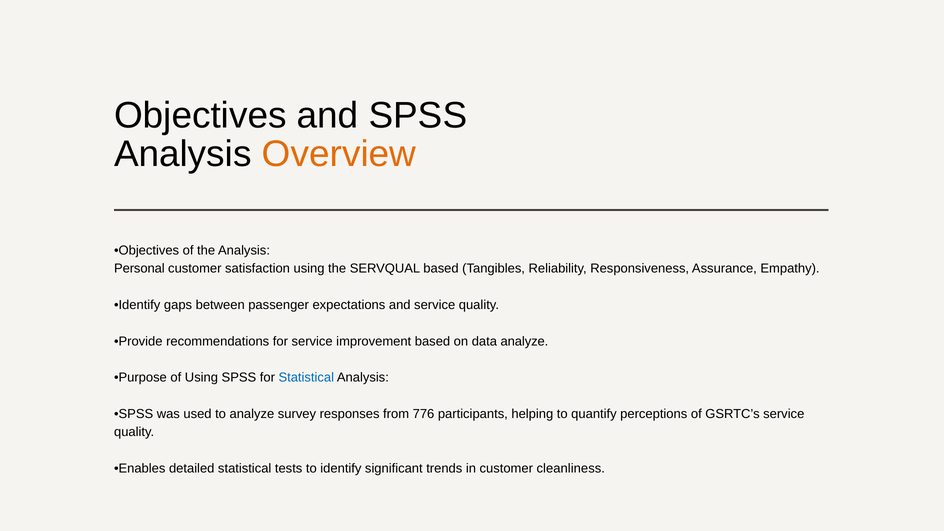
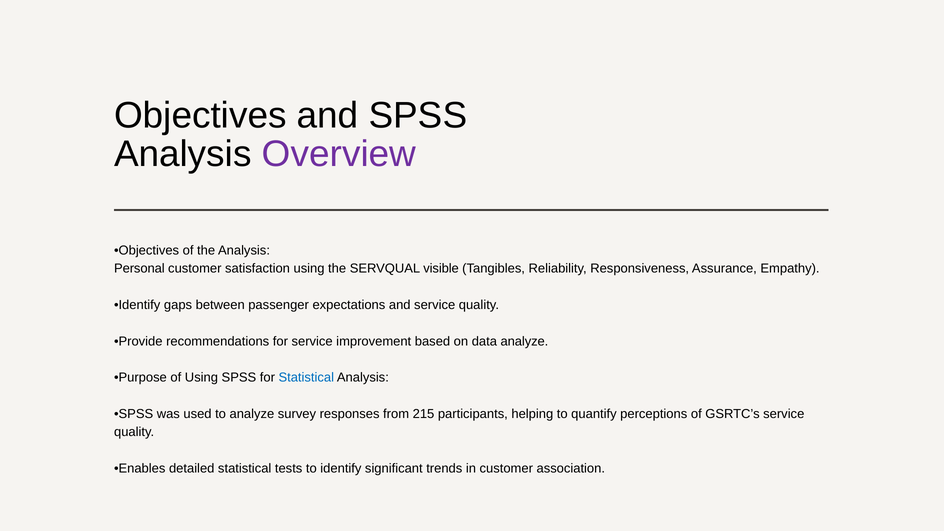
Overview colour: orange -> purple
SERVQUAL based: based -> visible
776: 776 -> 215
cleanliness: cleanliness -> association
